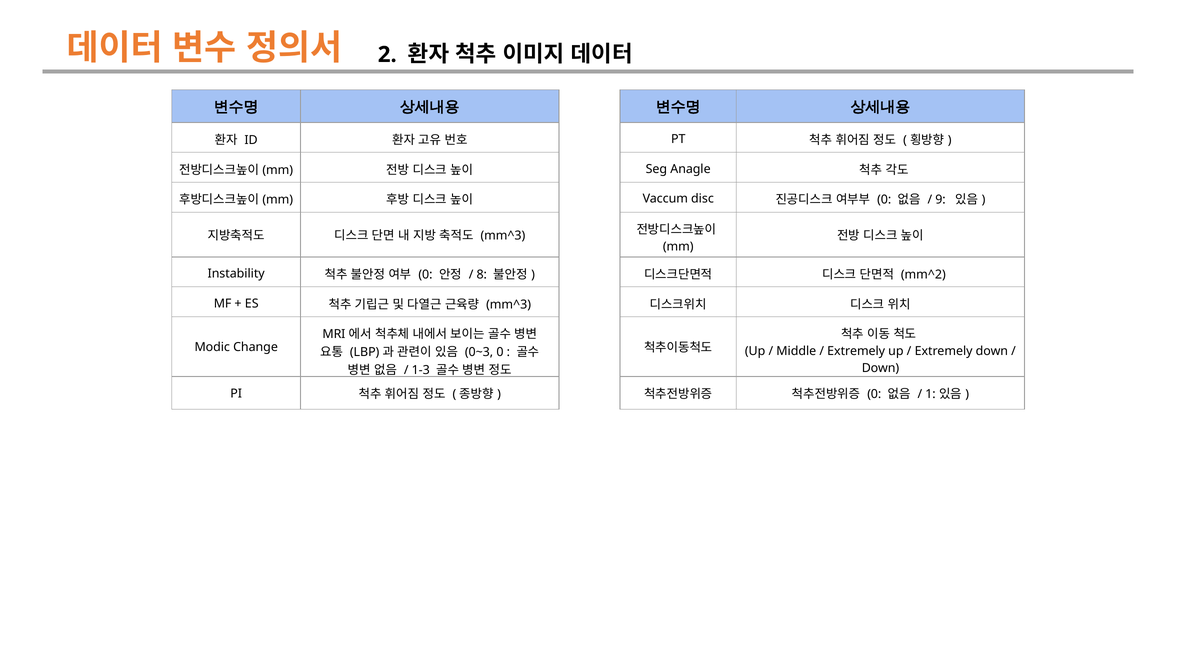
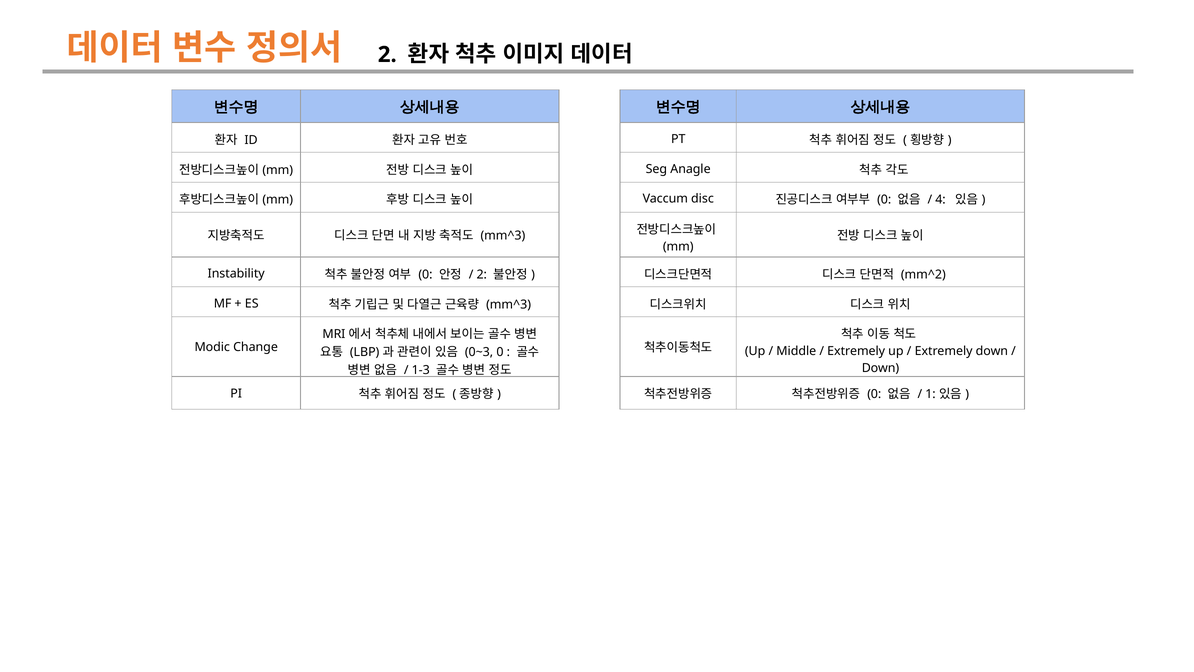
9: 9 -> 4
8 at (482, 274): 8 -> 2
